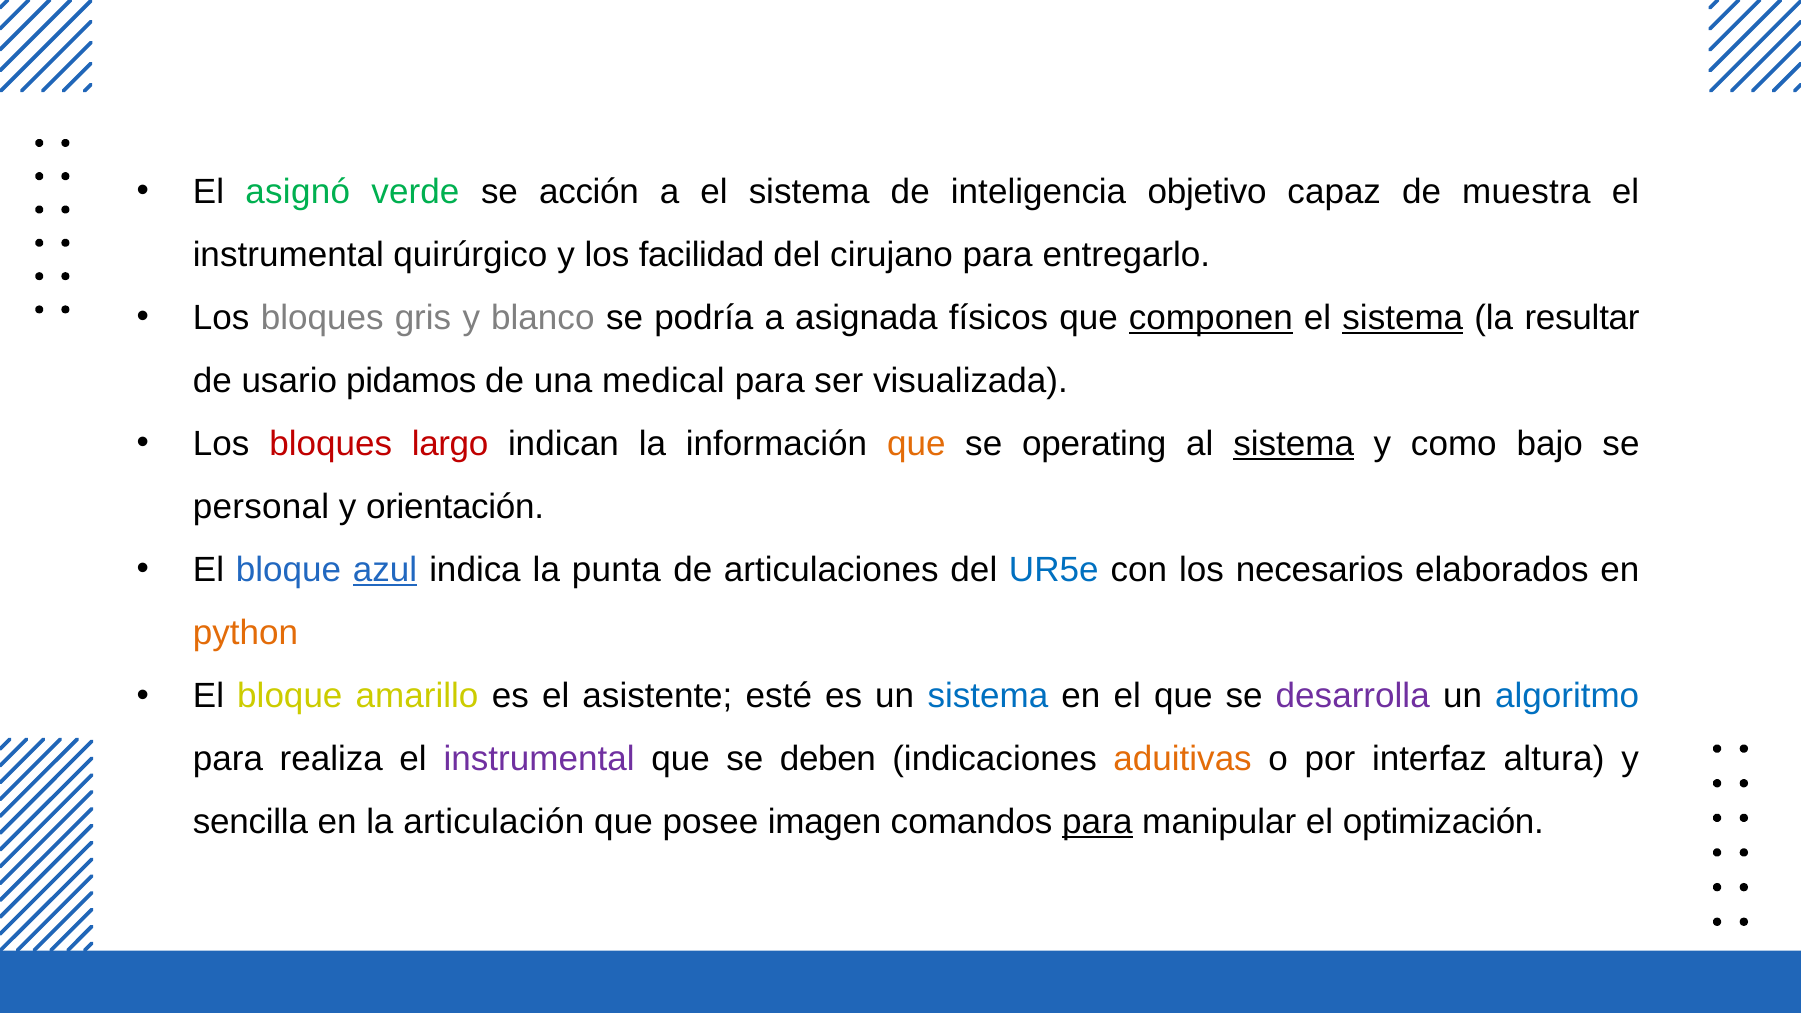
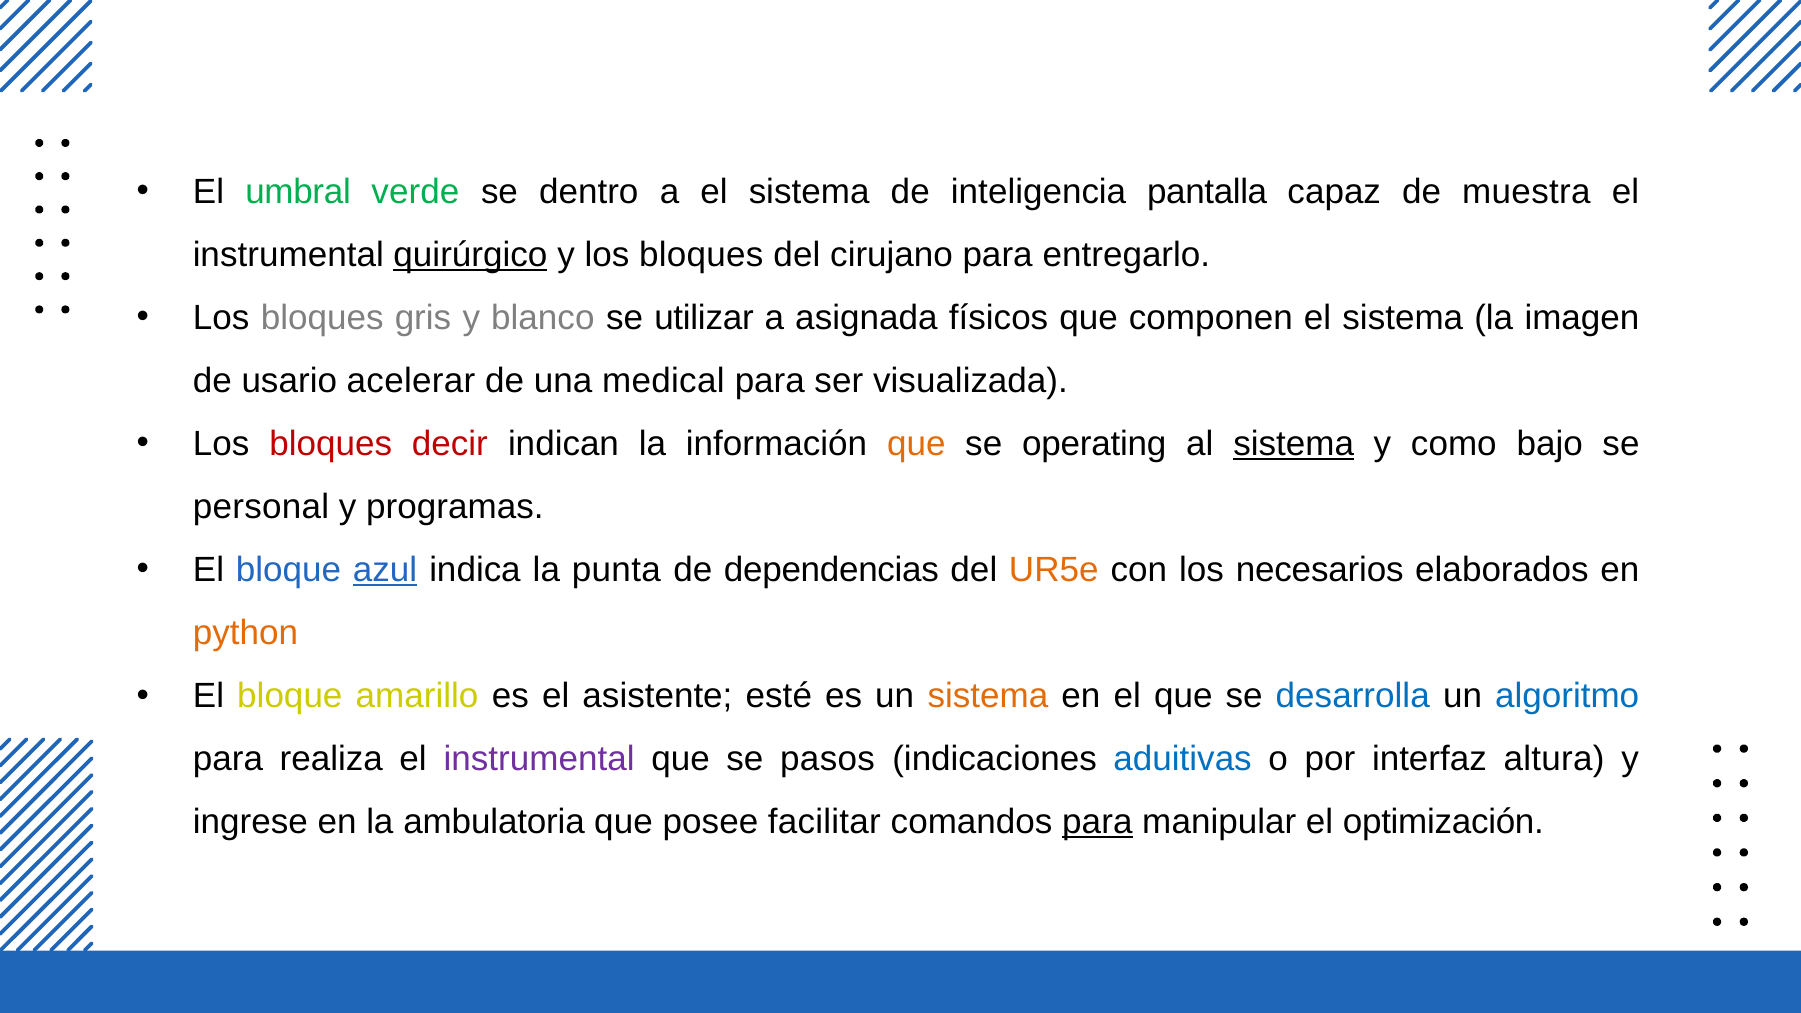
asignó: asignó -> umbral
acción: acción -> dentro
objetivo: objetivo -> pantalla
quirúrgico underline: none -> present
y los facilidad: facilidad -> bloques
podría: podría -> utilizar
componen underline: present -> none
sistema at (1403, 318) underline: present -> none
resultar: resultar -> imagen
pidamos: pidamos -> acelerar
largo: largo -> decir
orientación: orientación -> programas
articulaciones: articulaciones -> dependencias
UR5e colour: blue -> orange
sistema at (988, 696) colour: blue -> orange
desarrolla colour: purple -> blue
deben: deben -> pasos
aduitivas colour: orange -> blue
sencilla: sencilla -> ingrese
articulación: articulación -> ambulatoria
imagen: imagen -> facilitar
